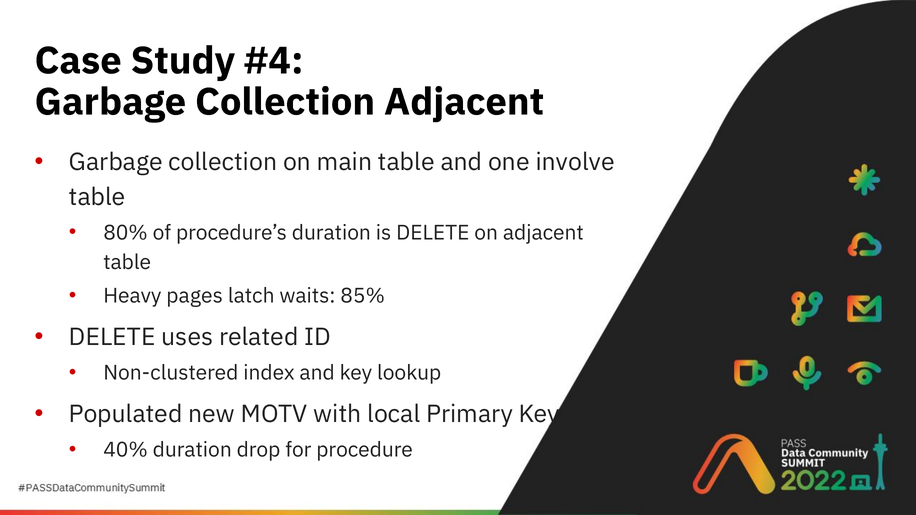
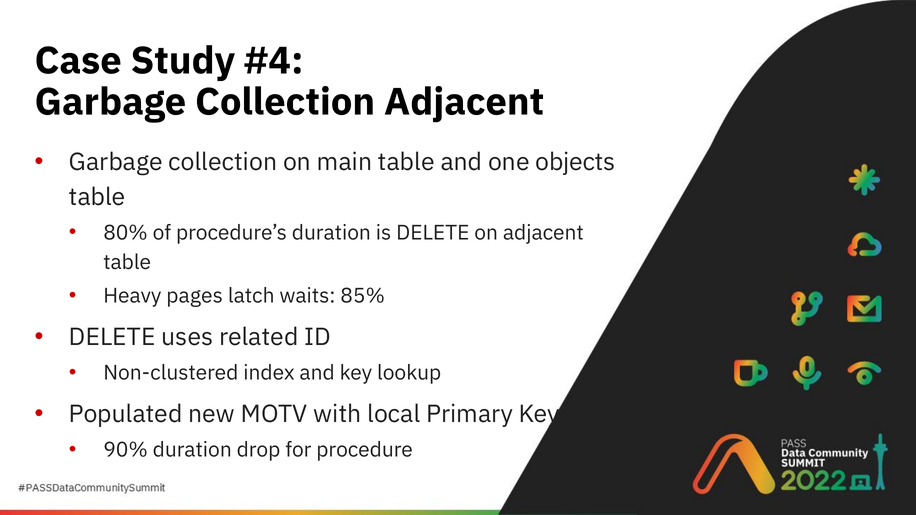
involve: involve -> objects
40%: 40% -> 90%
